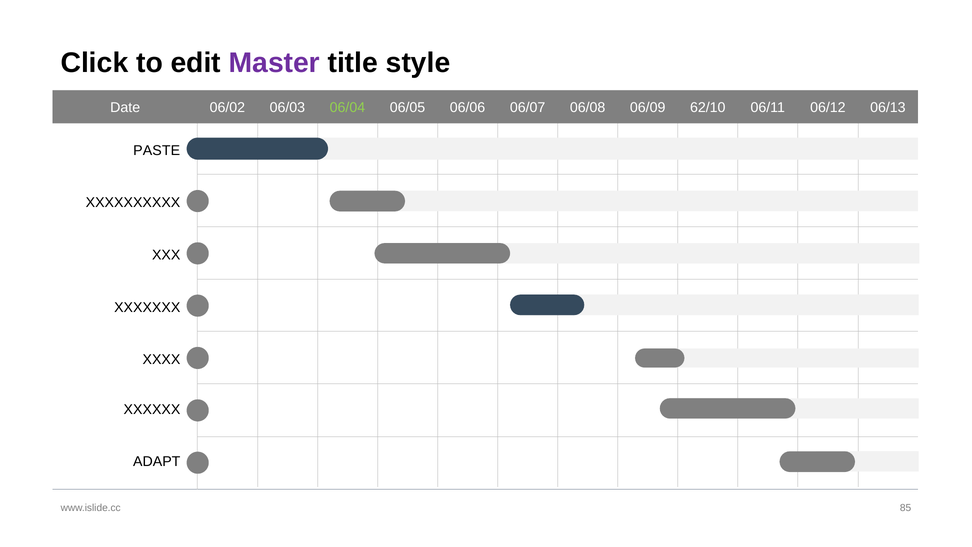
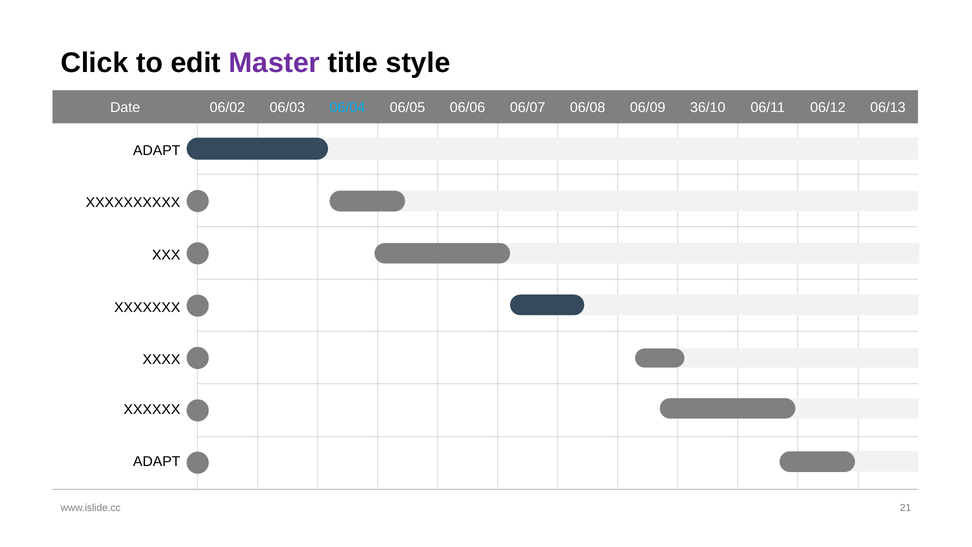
06/04 colour: light green -> light blue
62/10: 62/10 -> 36/10
PASTE at (157, 150): PASTE -> ADAPT
85: 85 -> 21
